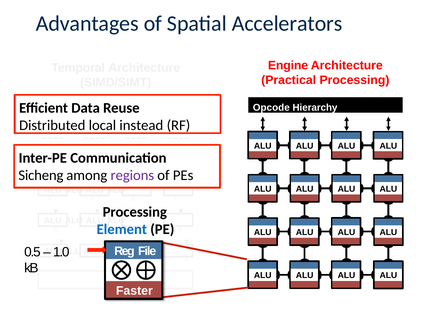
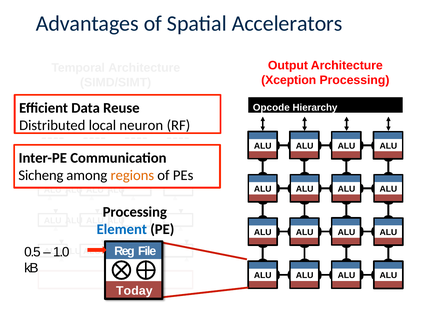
Engine: Engine -> Output
Practical: Practical -> Xception
instead: instead -> neuron
regions colour: purple -> orange
Faster: Faster -> Today
